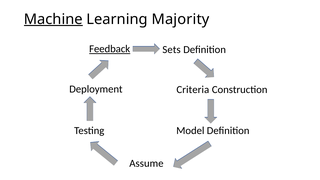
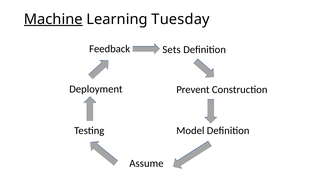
Majority: Majority -> Tuesday
Feedback underline: present -> none
Criteria: Criteria -> Prevent
